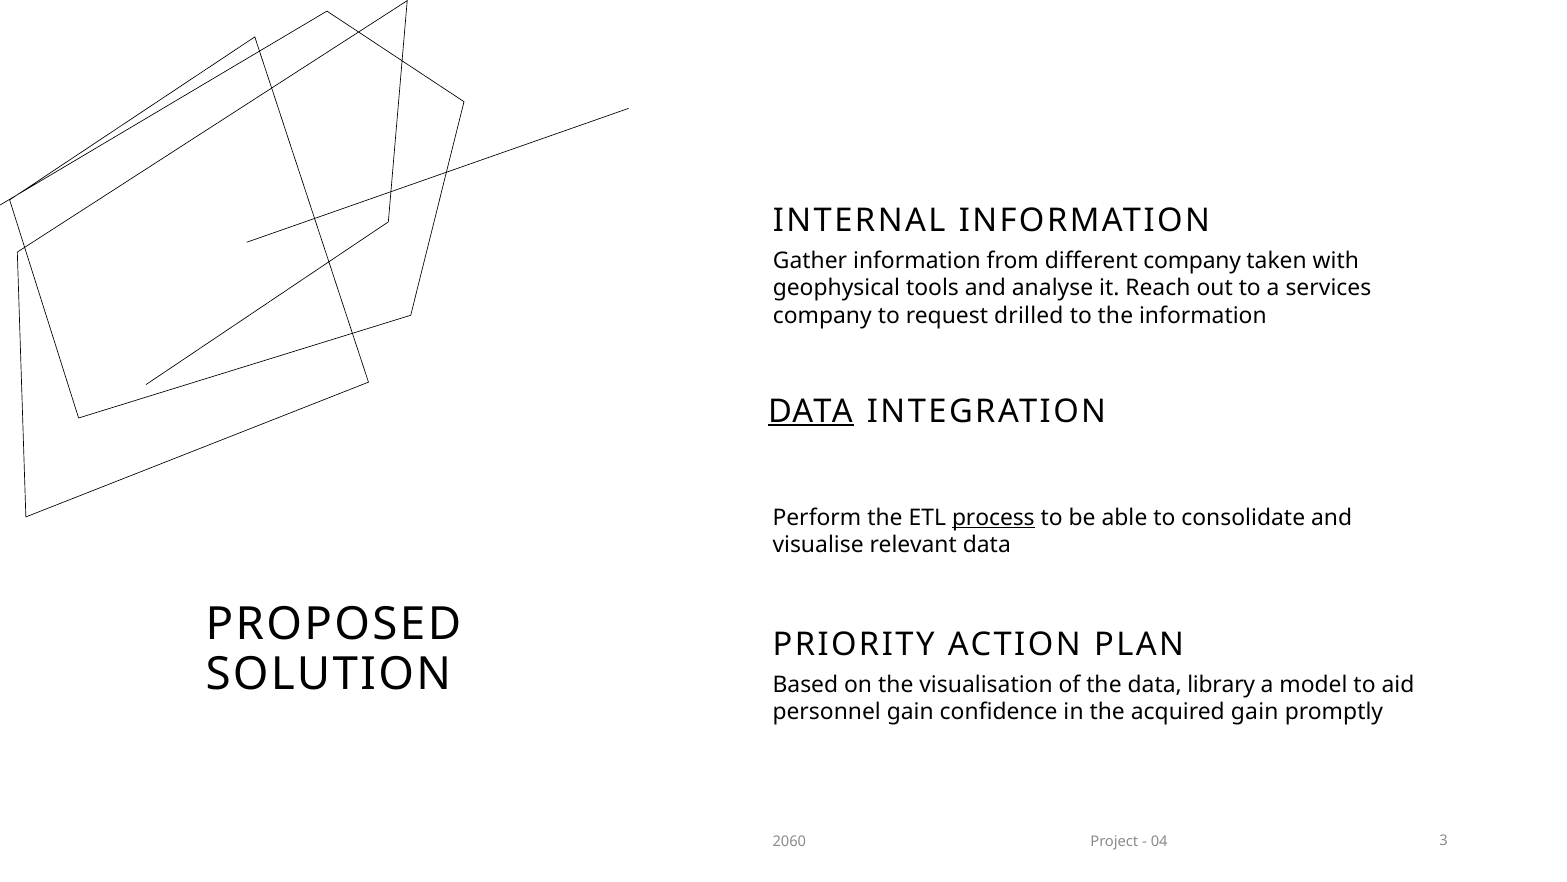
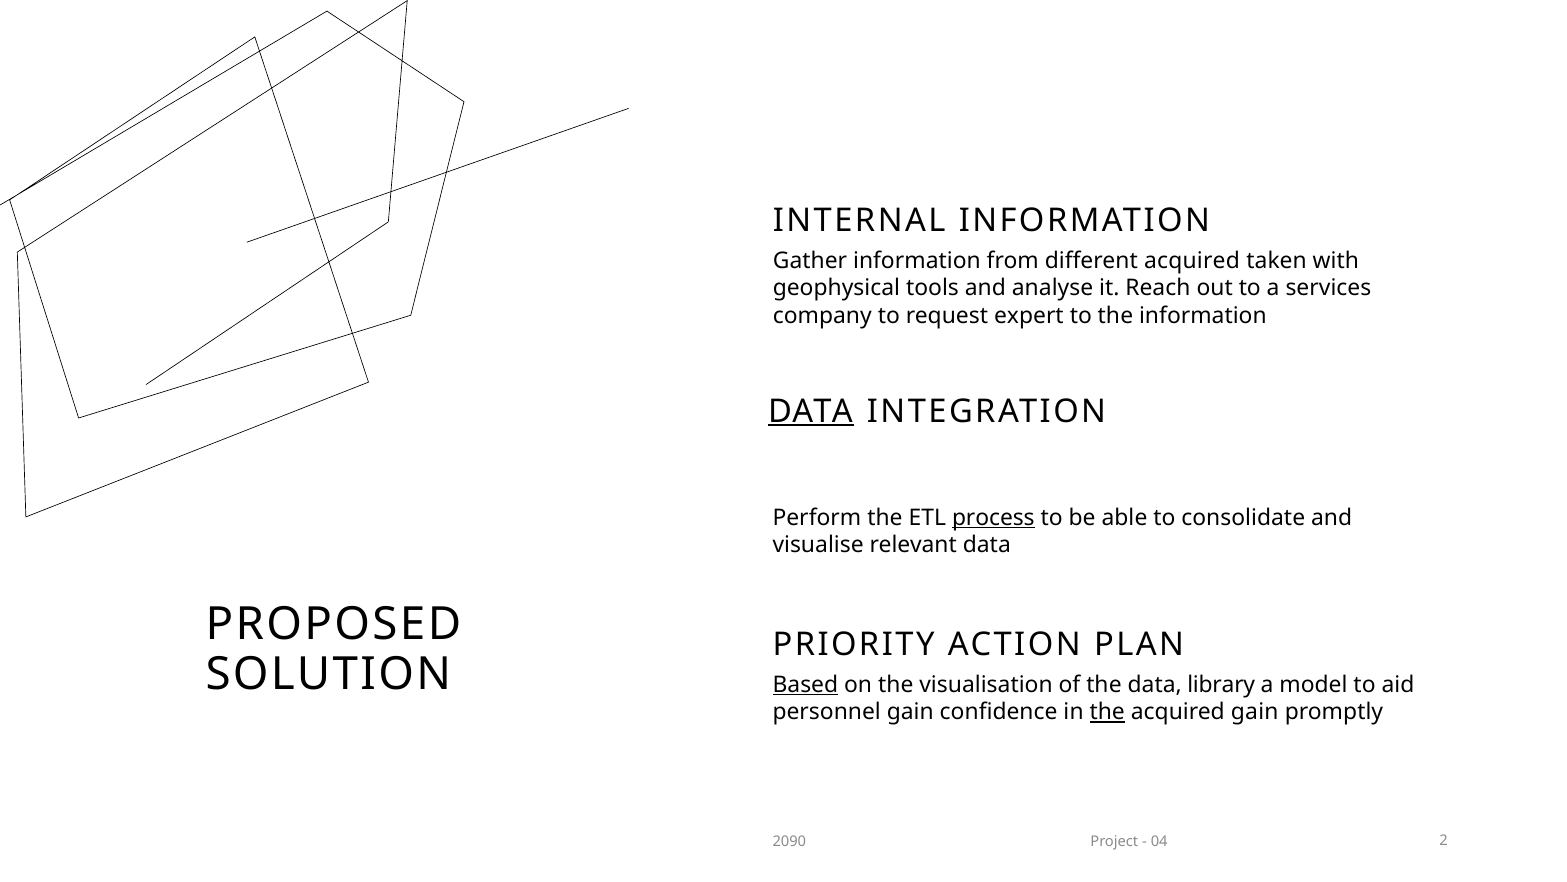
different company: company -> acquired
drilled: drilled -> expert
Based underline: none -> present
the at (1107, 712) underline: none -> present
2060: 2060 -> 2090
3: 3 -> 2
